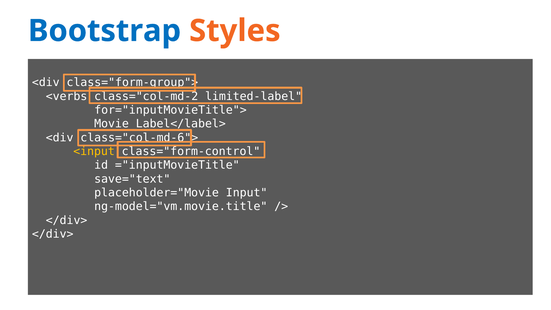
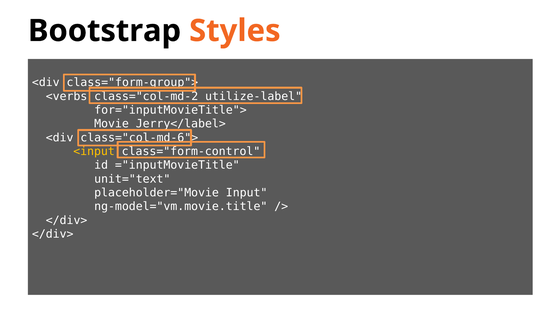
Bootstrap colour: blue -> black
limited-label: limited-label -> utilize-label
Label</label>: Label</label> -> Jerry</label>
save="text: save="text -> unit="text
